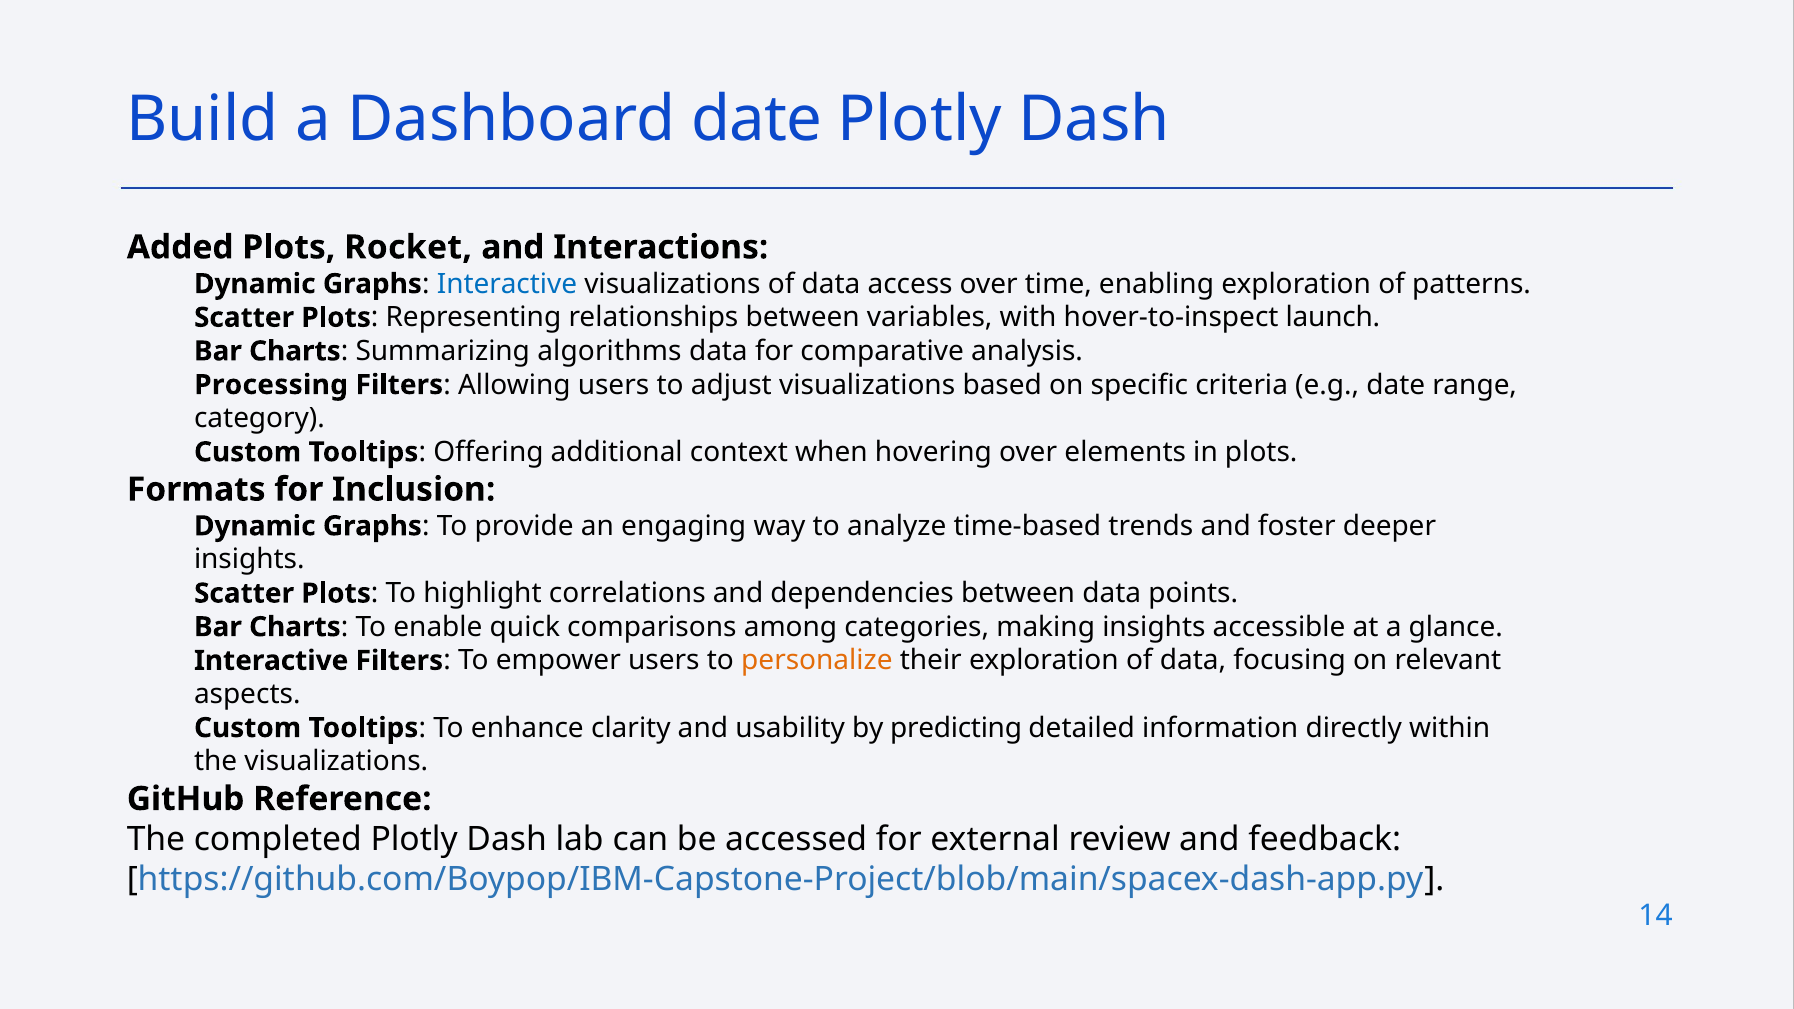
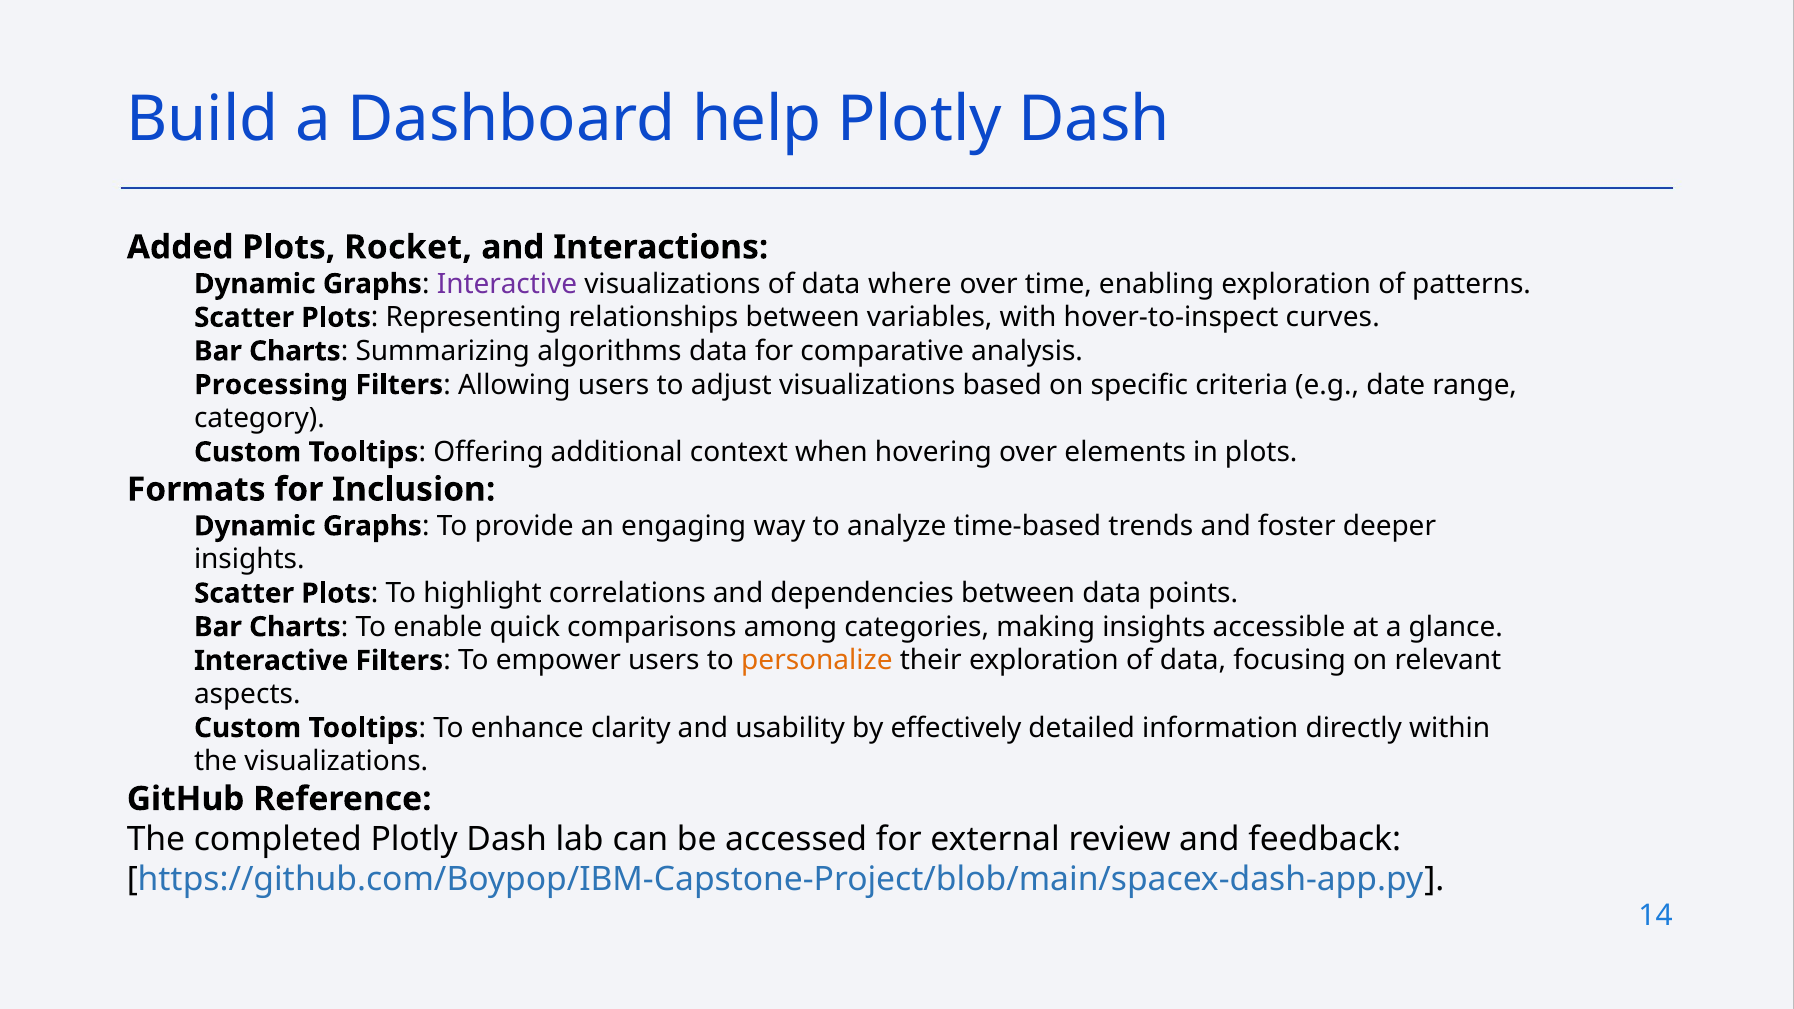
Dashboard date: date -> help
Interactive at (507, 284) colour: blue -> purple
access: access -> where
launch: launch -> curves
predicting: predicting -> effectively
